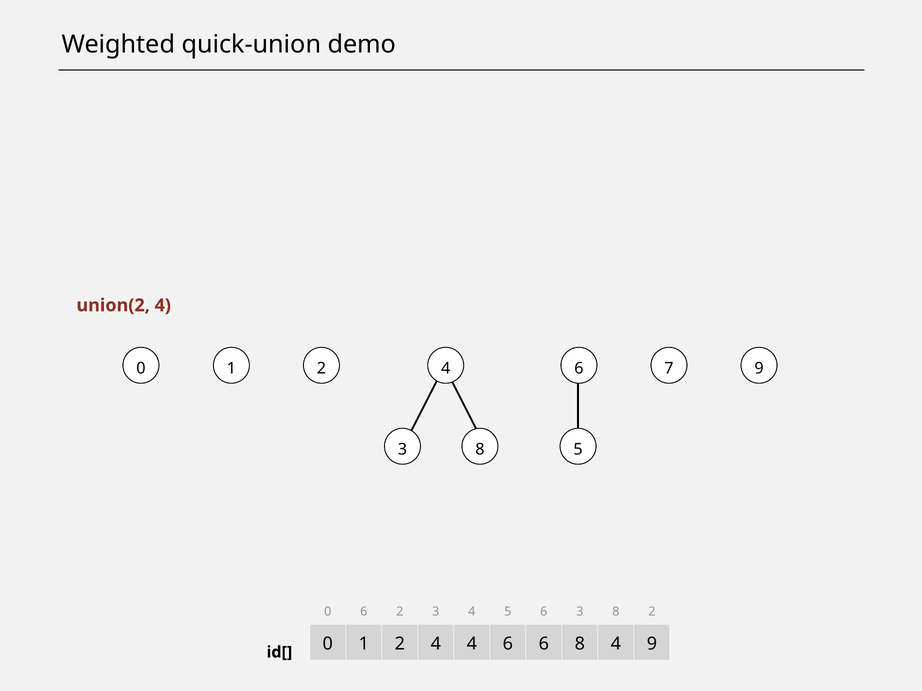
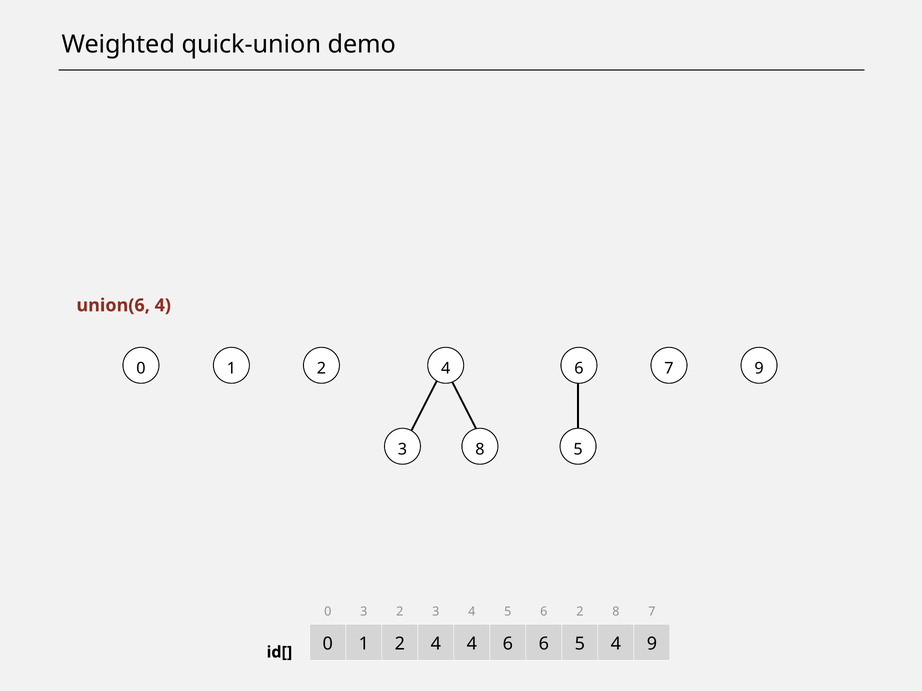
union(2: union(2 -> union(6
0 6: 6 -> 3
6 3: 3 -> 2
8 2: 2 -> 7
6 8: 8 -> 5
